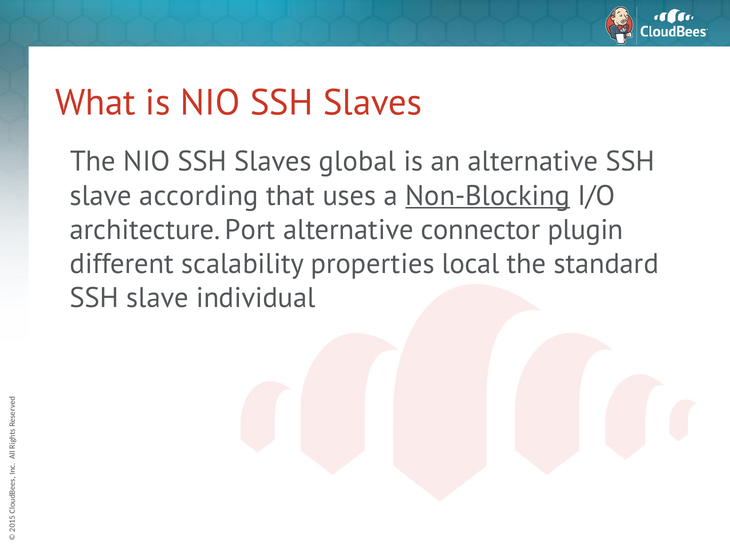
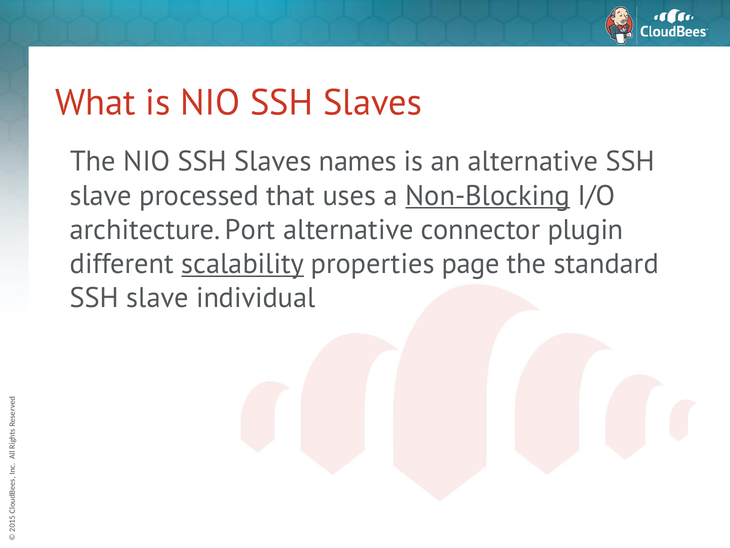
global: global -> names
according: according -> processed
scalability underline: none -> present
local: local -> page
